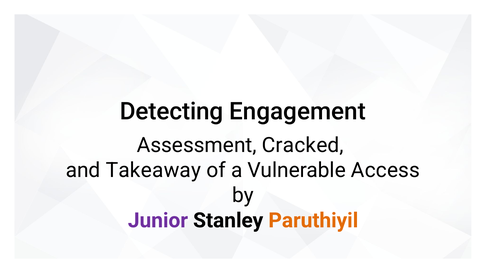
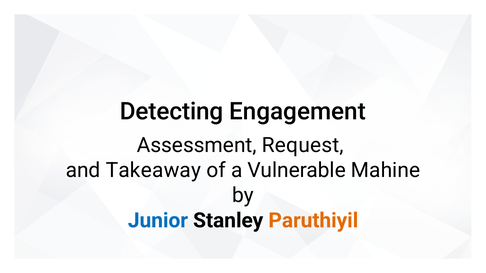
Cracked: Cracked -> Request
Access: Access -> Mahine
Junior colour: purple -> blue
